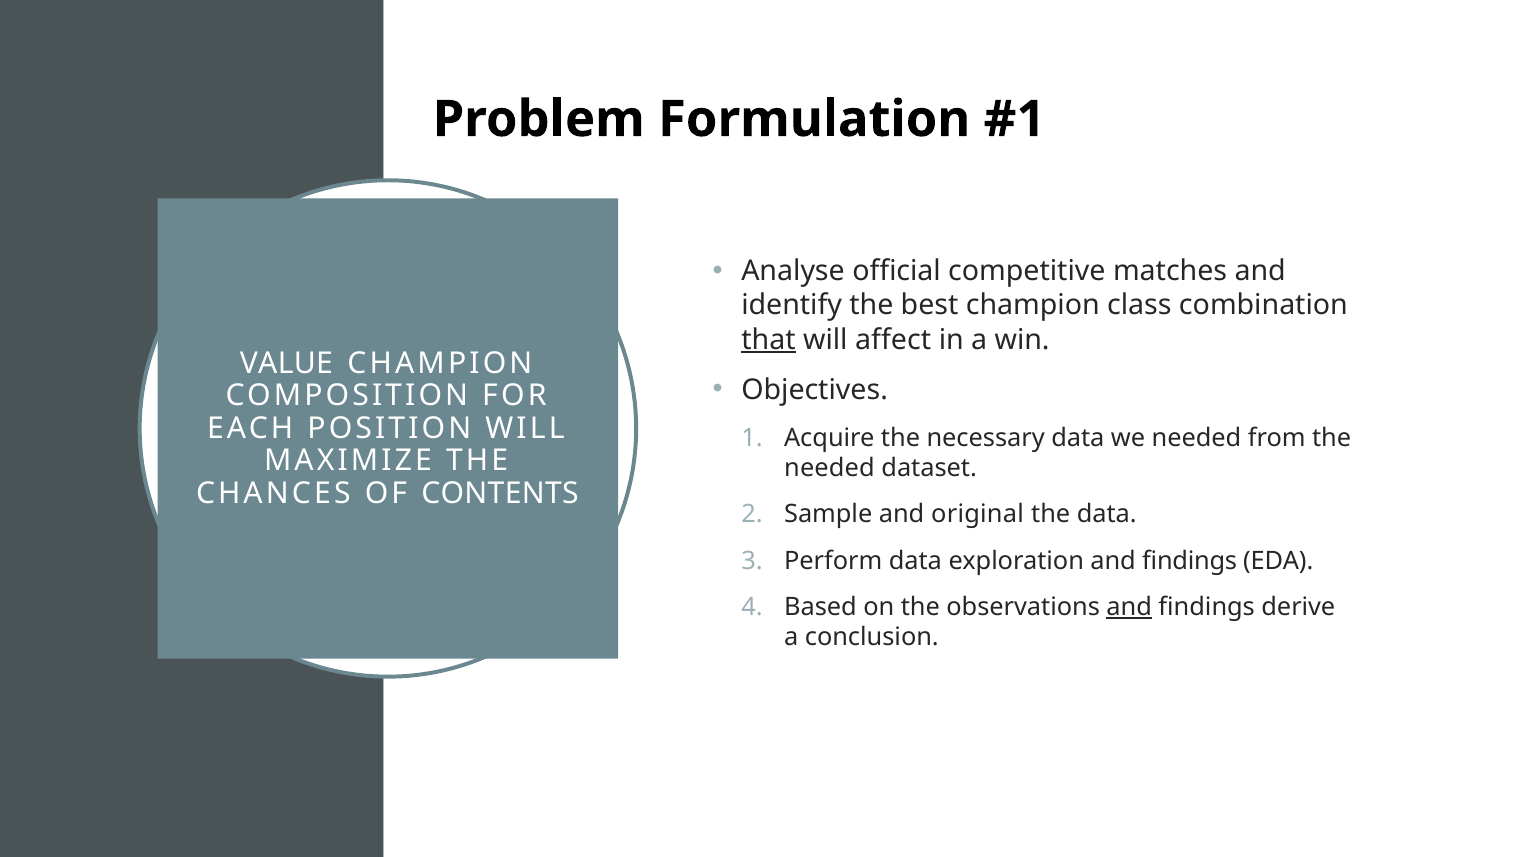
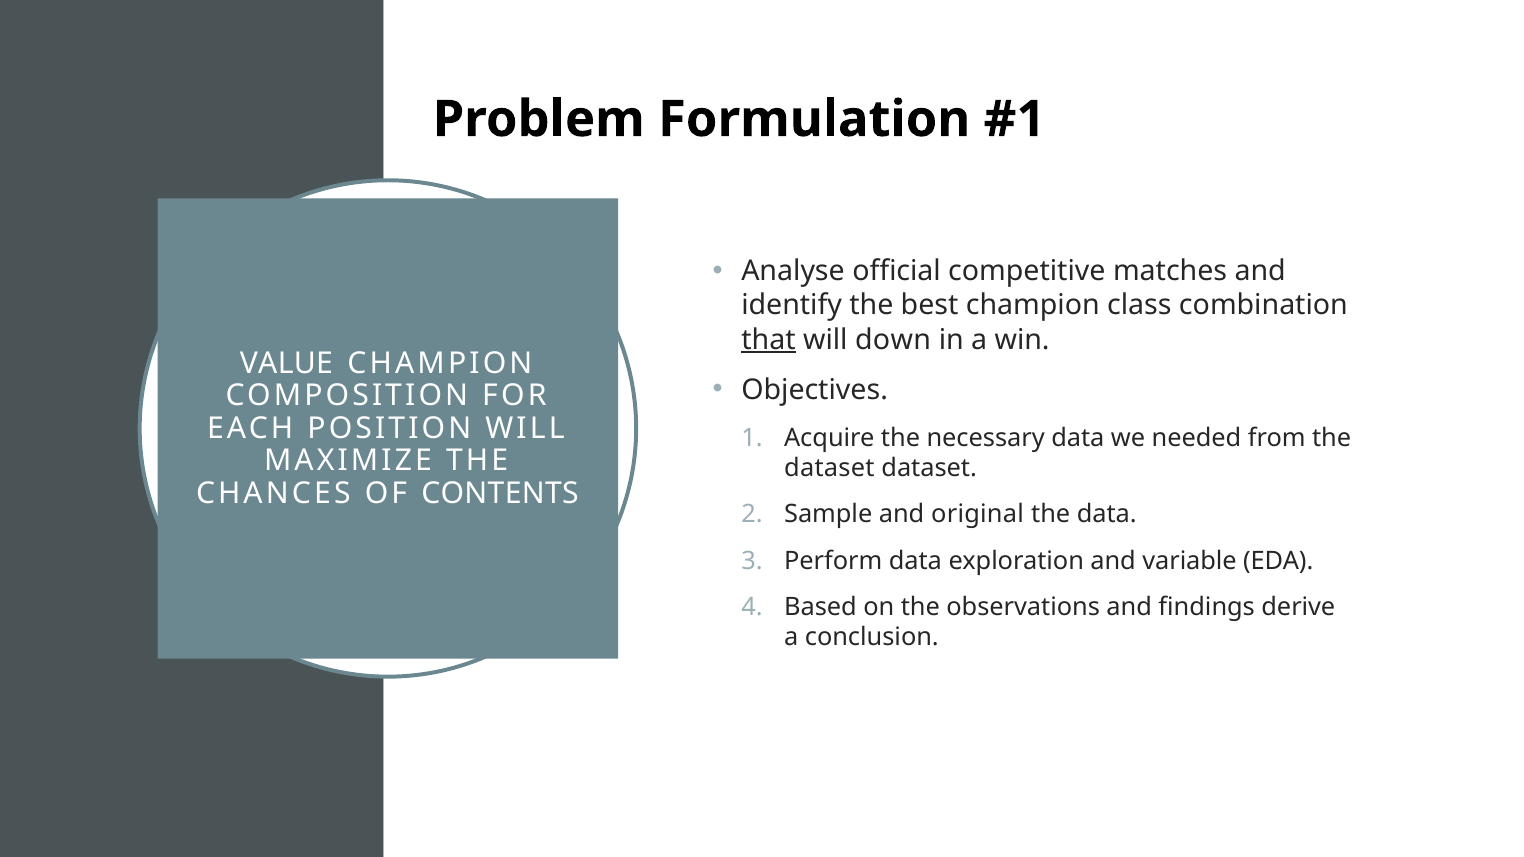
affect: affect -> down
needed at (829, 468): needed -> dataset
exploration and findings: findings -> variable
and at (1129, 607) underline: present -> none
